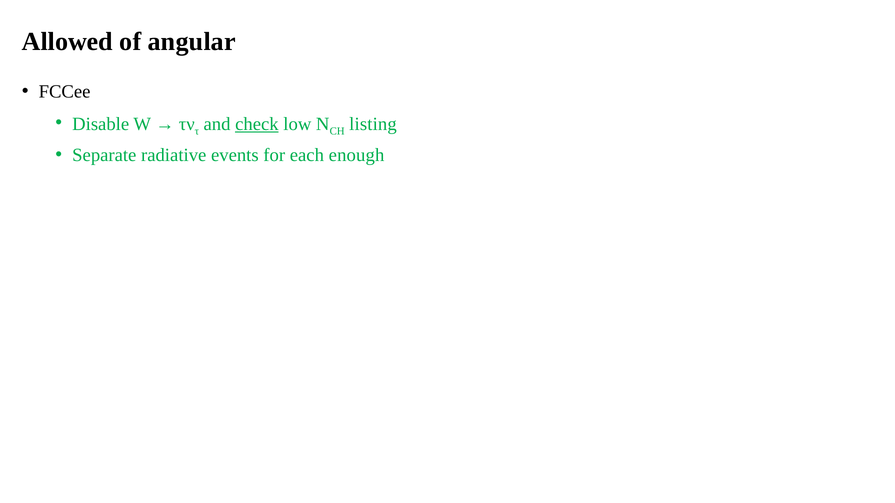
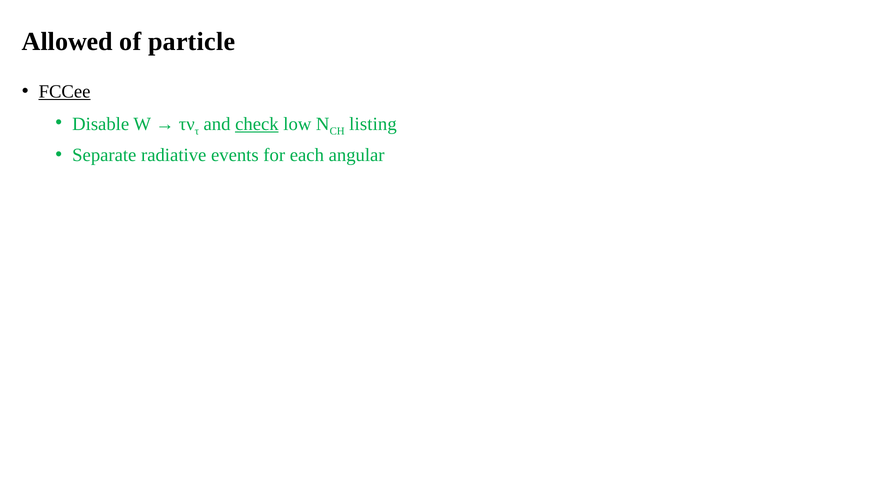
angular: angular -> particle
FCCee underline: none -> present
enough: enough -> angular
